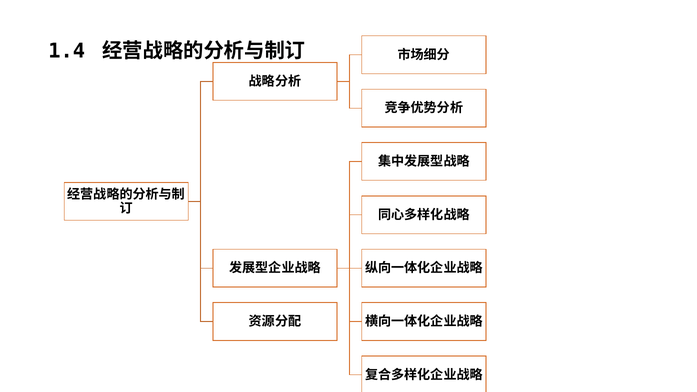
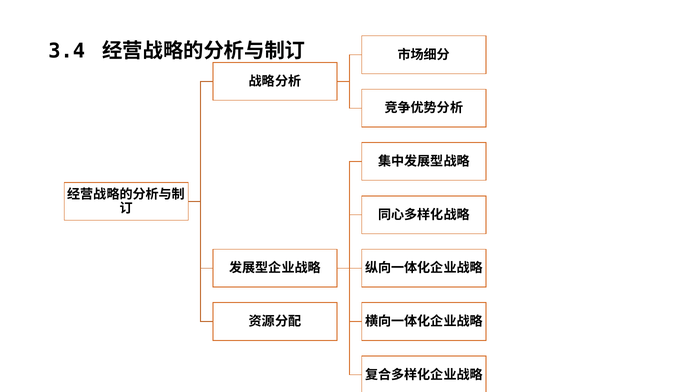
1.4: 1.4 -> 3.4
